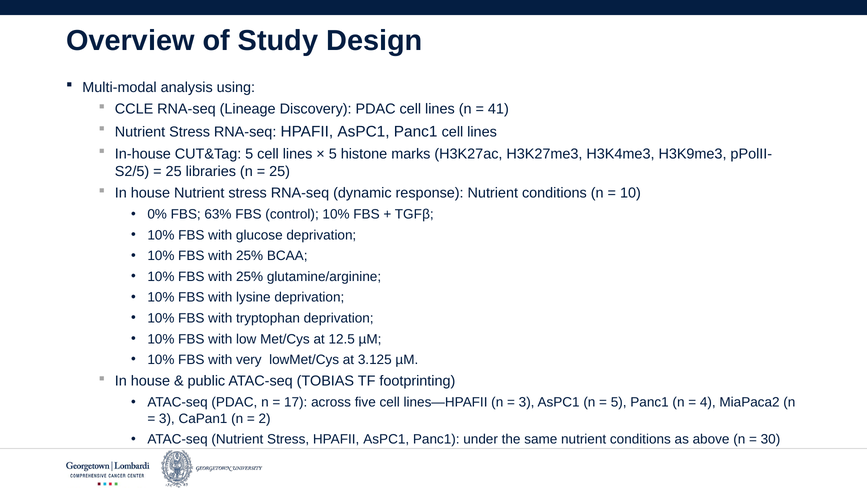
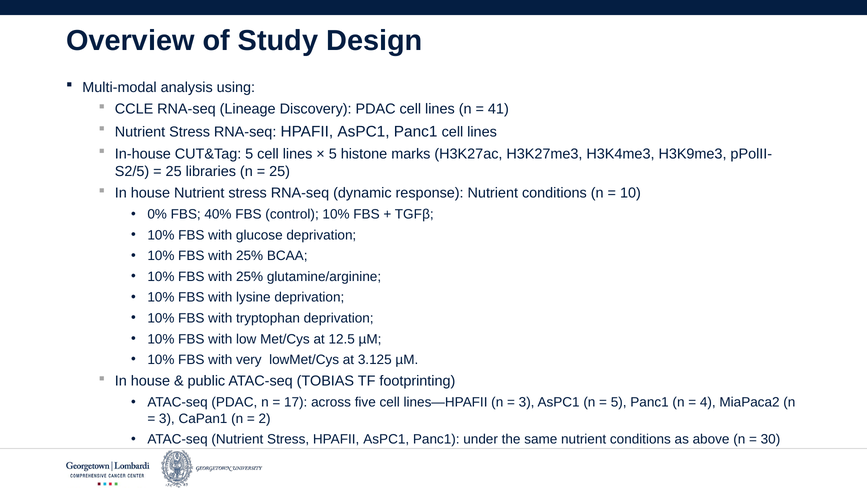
63%: 63% -> 40%
